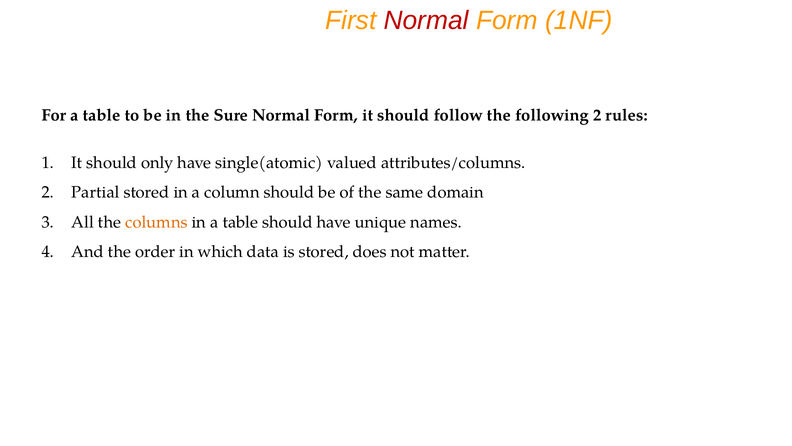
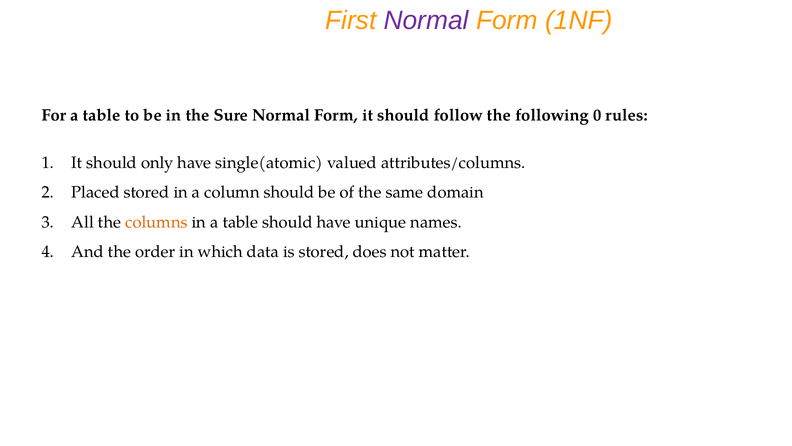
Normal at (426, 21) colour: red -> purple
following 2: 2 -> 0
Partial: Partial -> Placed
